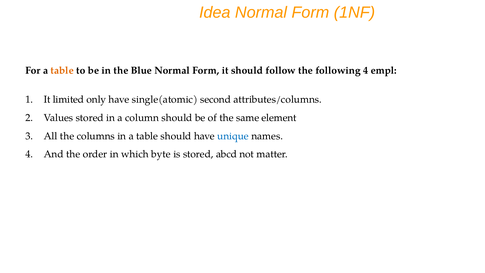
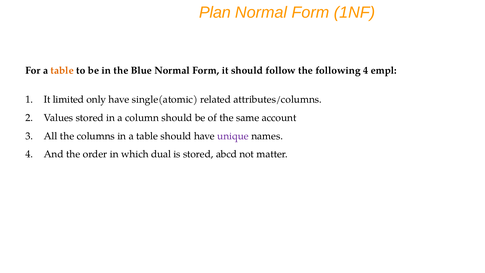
Idea: Idea -> Plan
second: second -> related
element: element -> account
unique colour: blue -> purple
byte: byte -> dual
